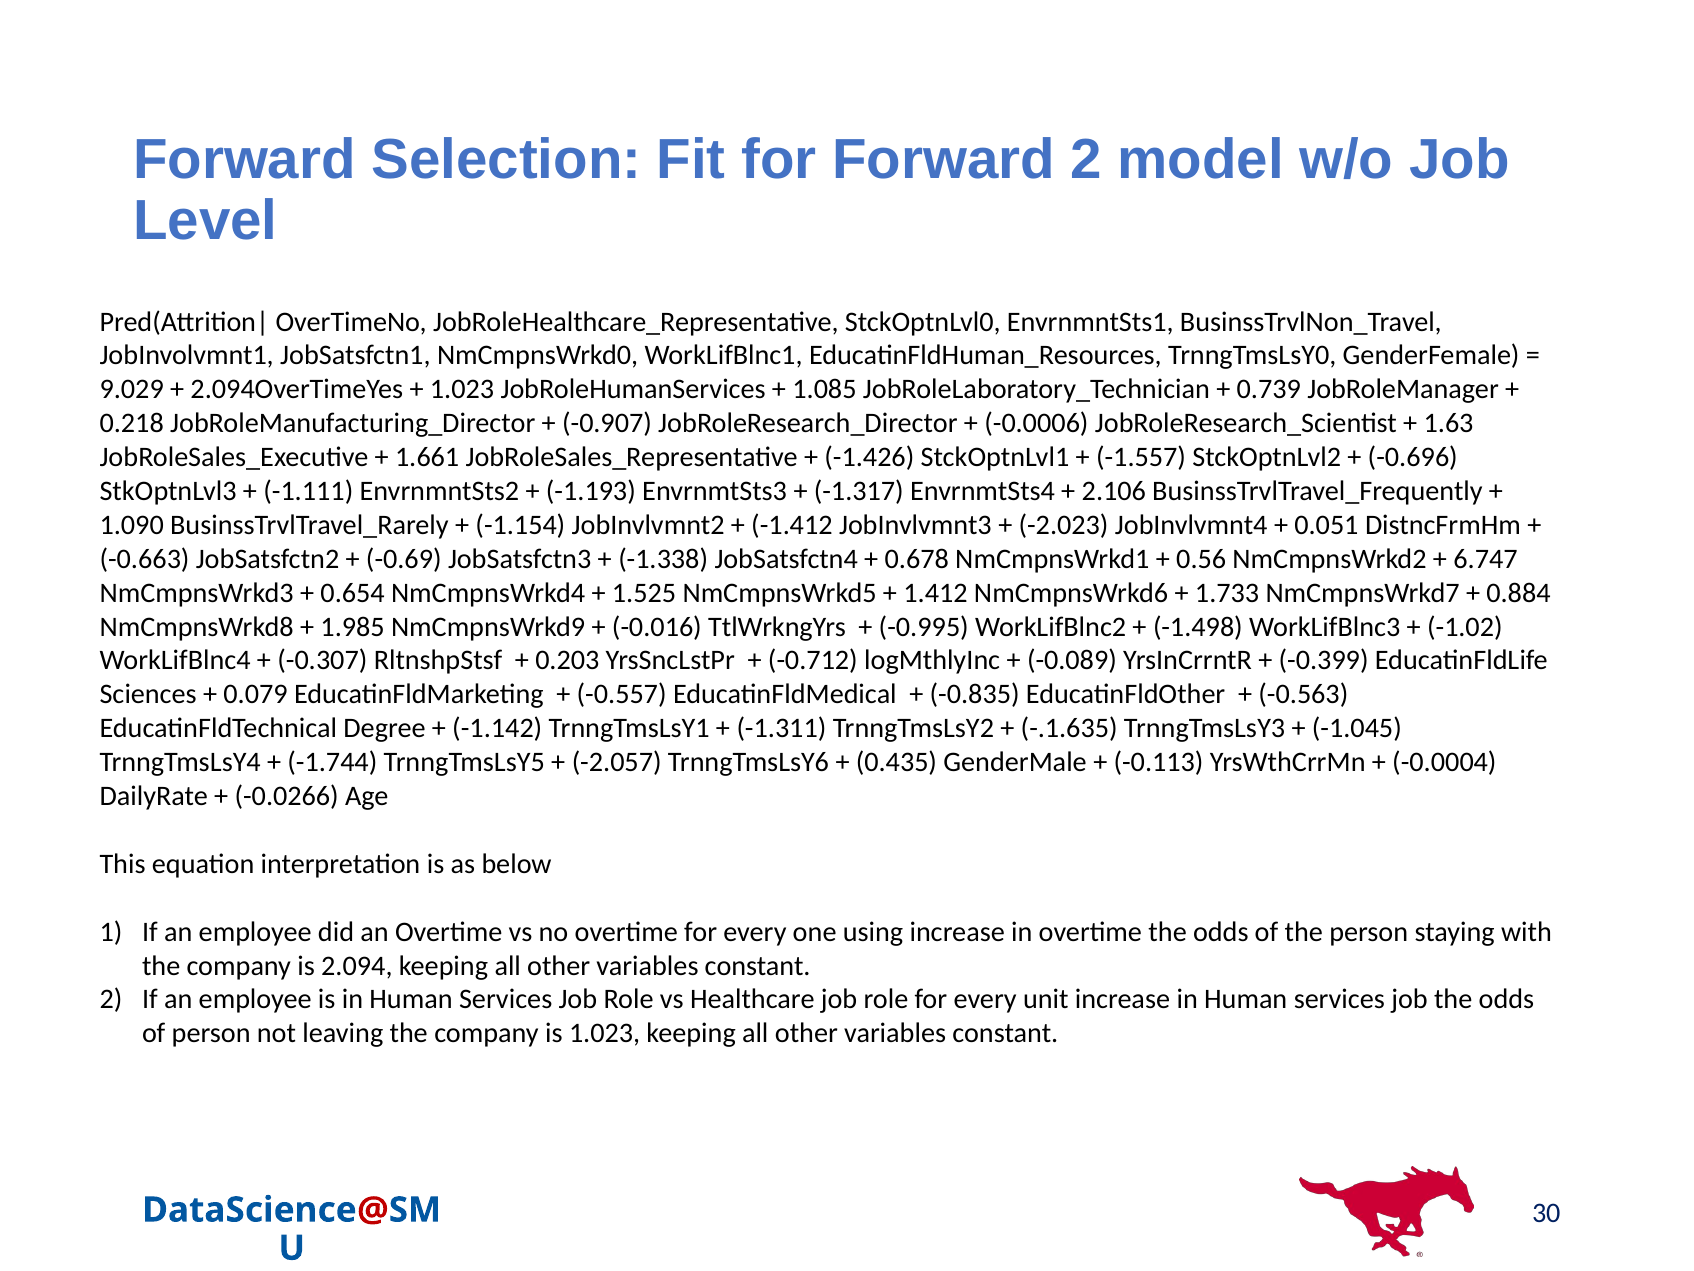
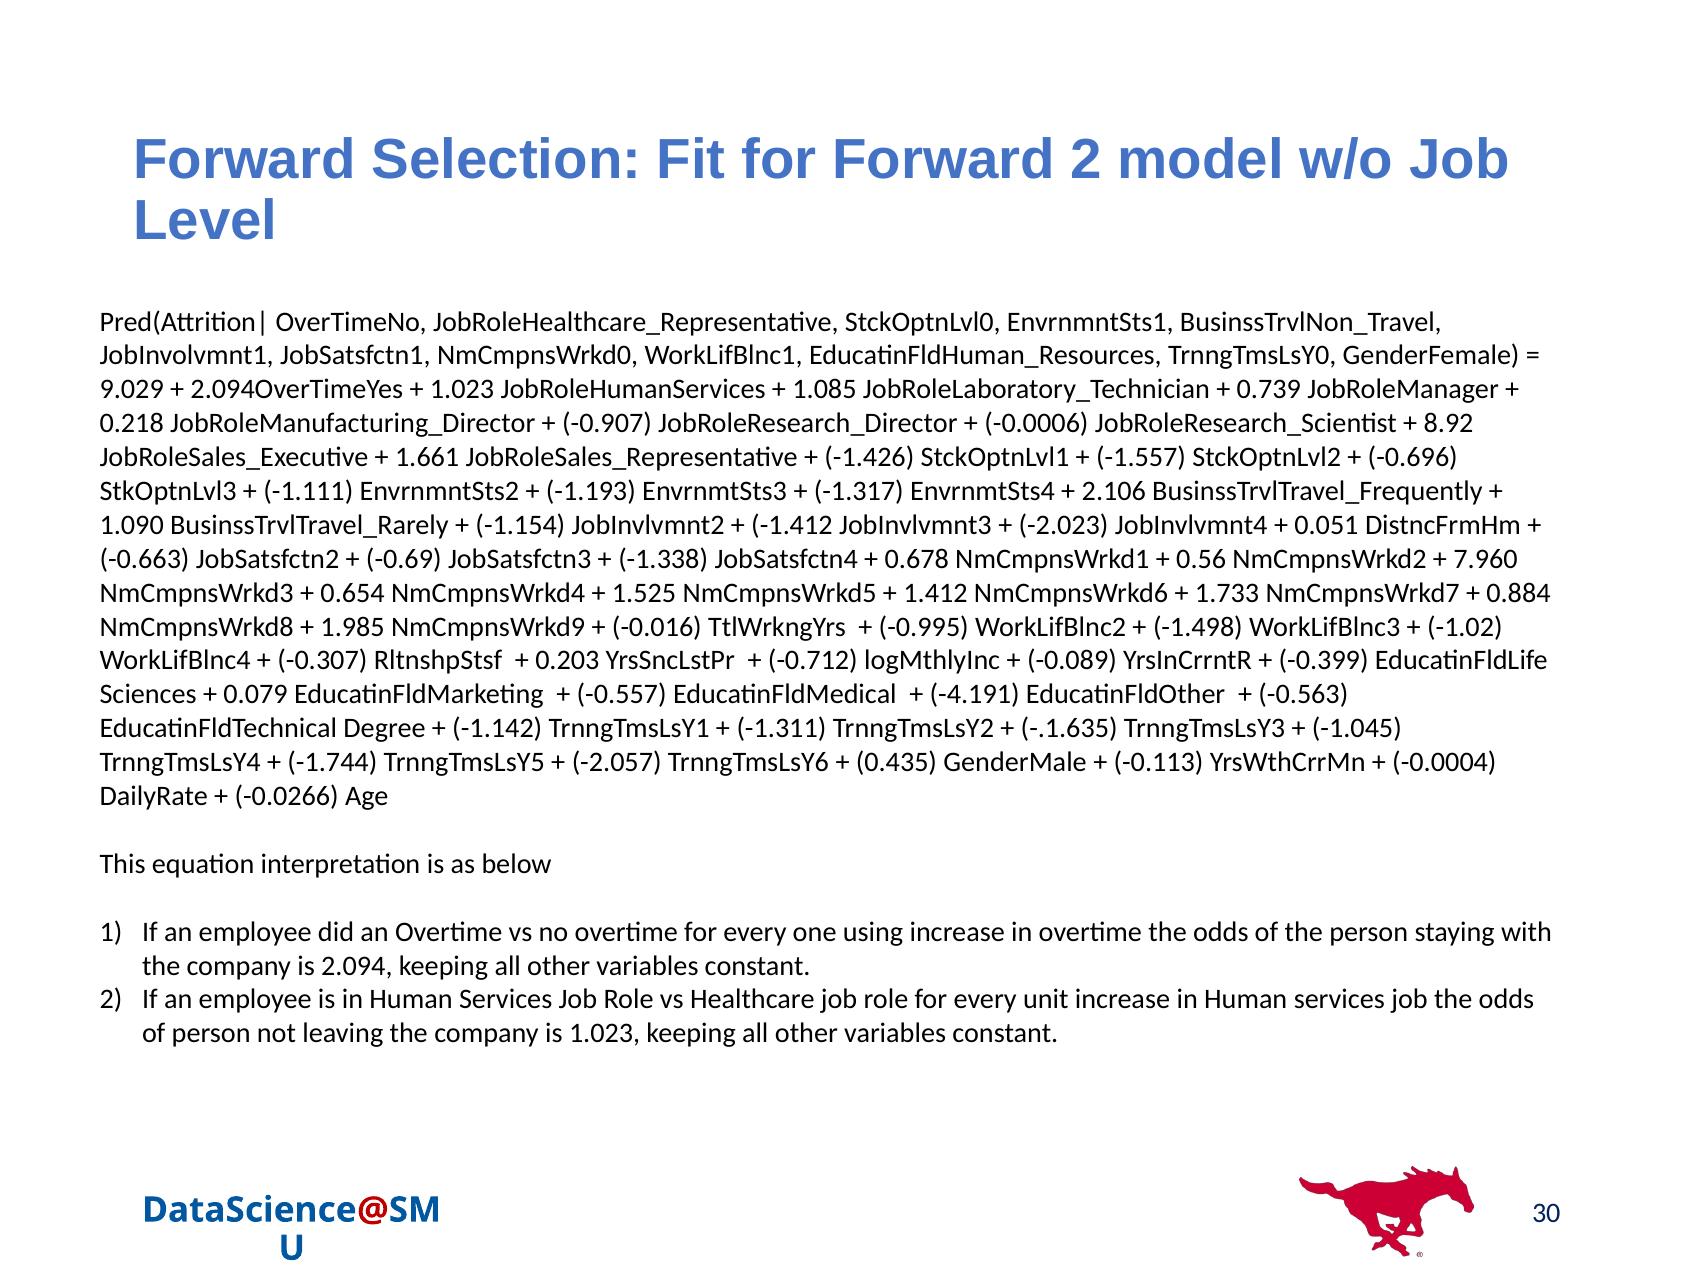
1.63: 1.63 -> 8.92
6.747: 6.747 -> 7.960
-0.835: -0.835 -> -4.191
